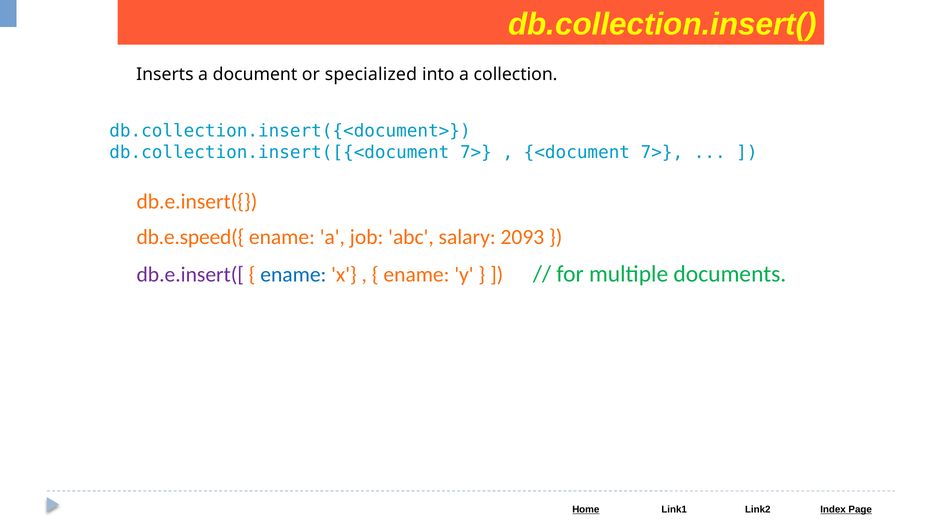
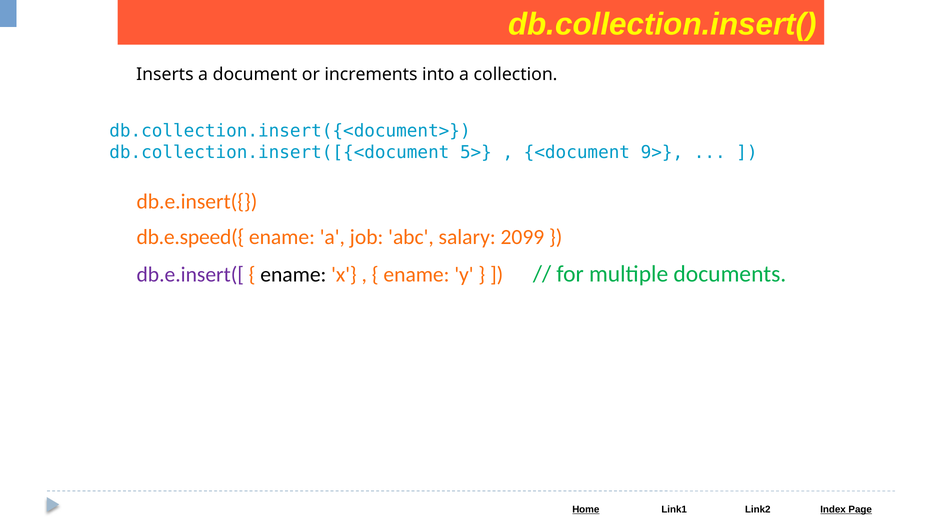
specialized: specialized -> increments
db.collection.insert([{<document 7>: 7> -> 5>
<document 7>: 7> -> 9>
2093: 2093 -> 2099
ename at (293, 274) colour: blue -> black
